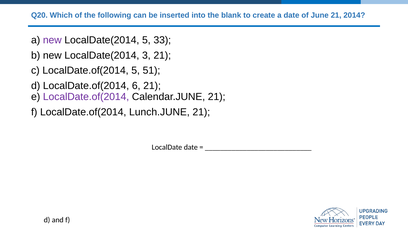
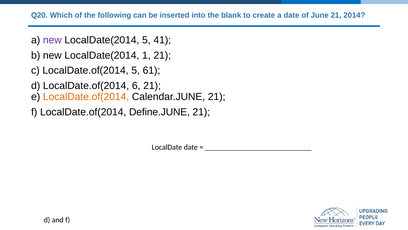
33: 33 -> 41
3: 3 -> 1
51: 51 -> 61
LocalDate.of(2014 at (86, 97) colour: purple -> orange
Lunch.JUNE: Lunch.JUNE -> Define.JUNE
